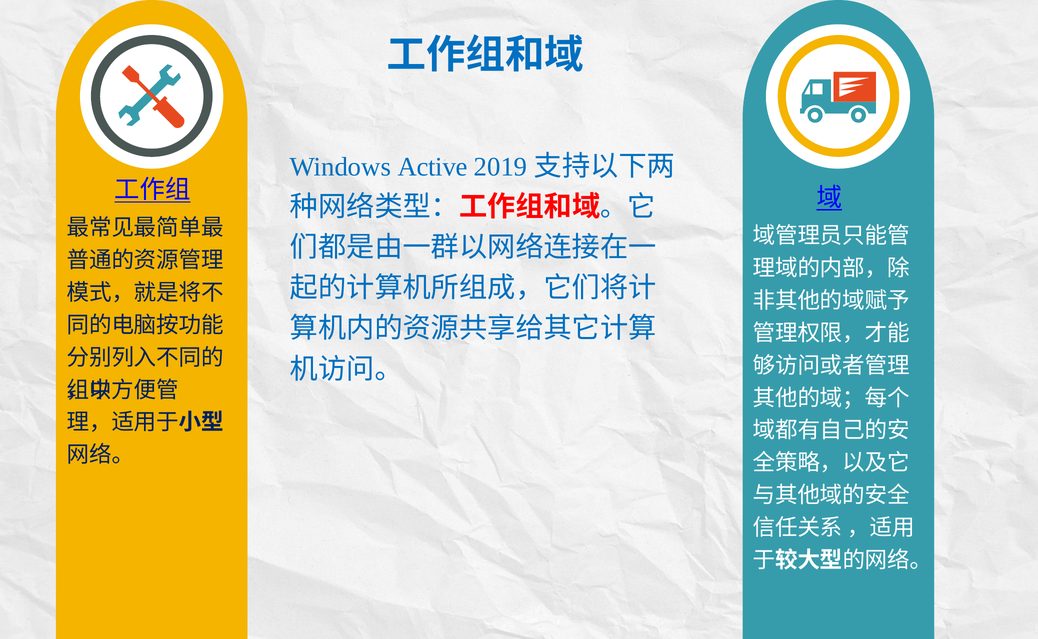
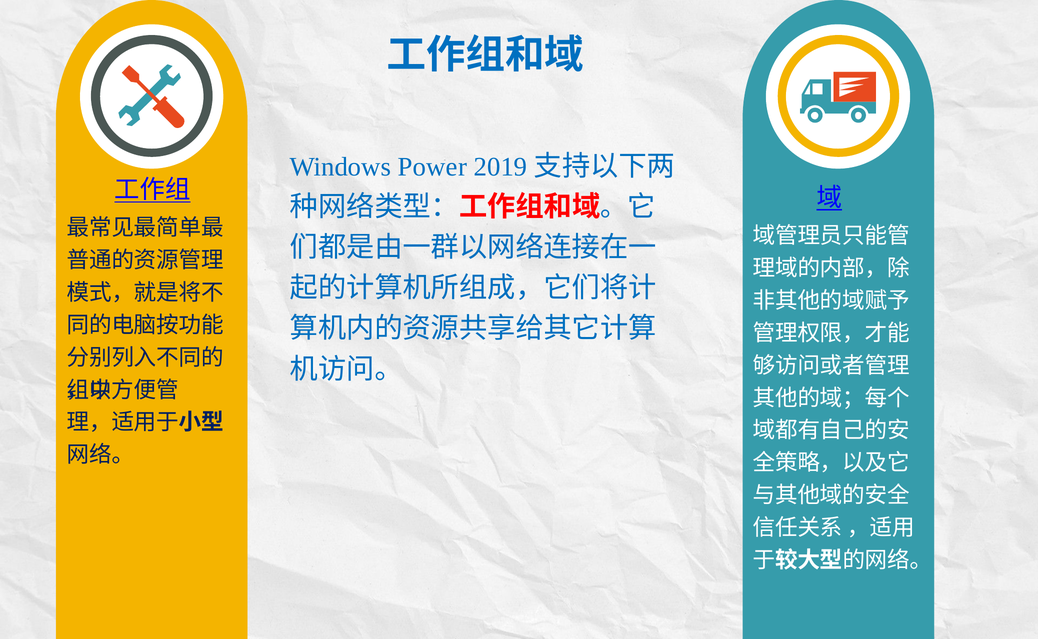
Active: Active -> Power
